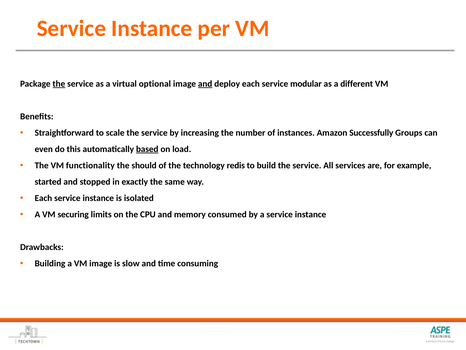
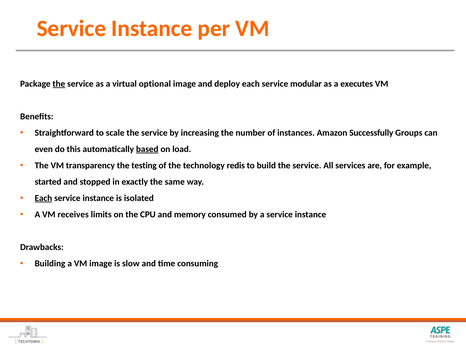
and at (205, 84) underline: present -> none
different: different -> executes
functionality: functionality -> transparency
should: should -> testing
Each at (43, 198) underline: none -> present
securing: securing -> receives
